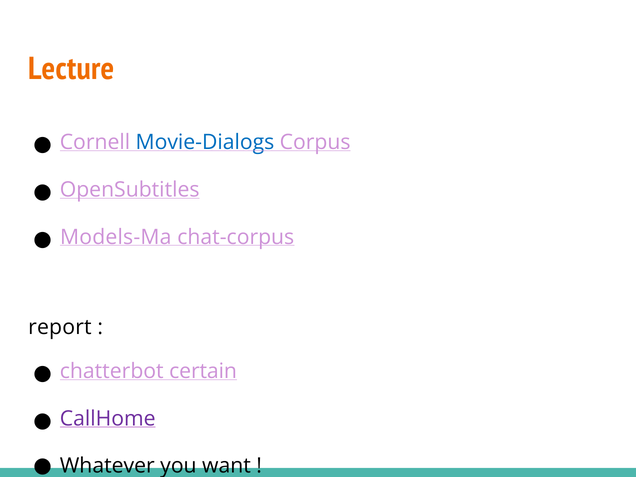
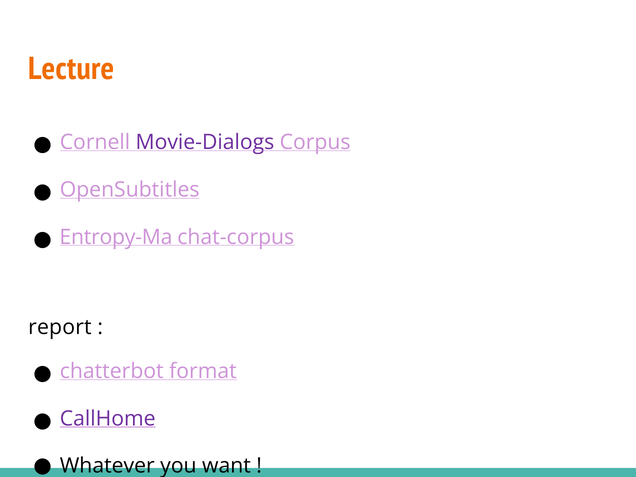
Movie-Dialogs colour: blue -> purple
Models-Ma: Models-Ma -> Entropy-Ma
certain: certain -> format
